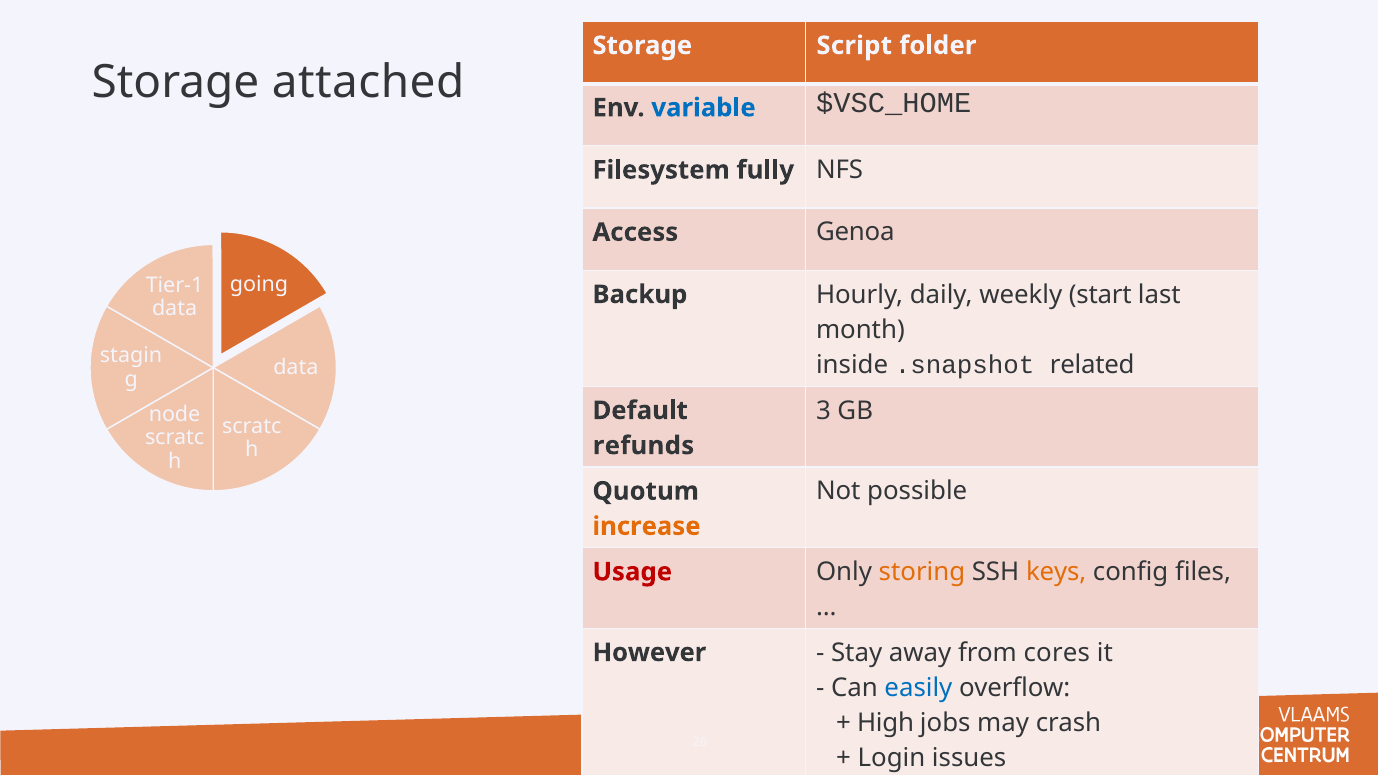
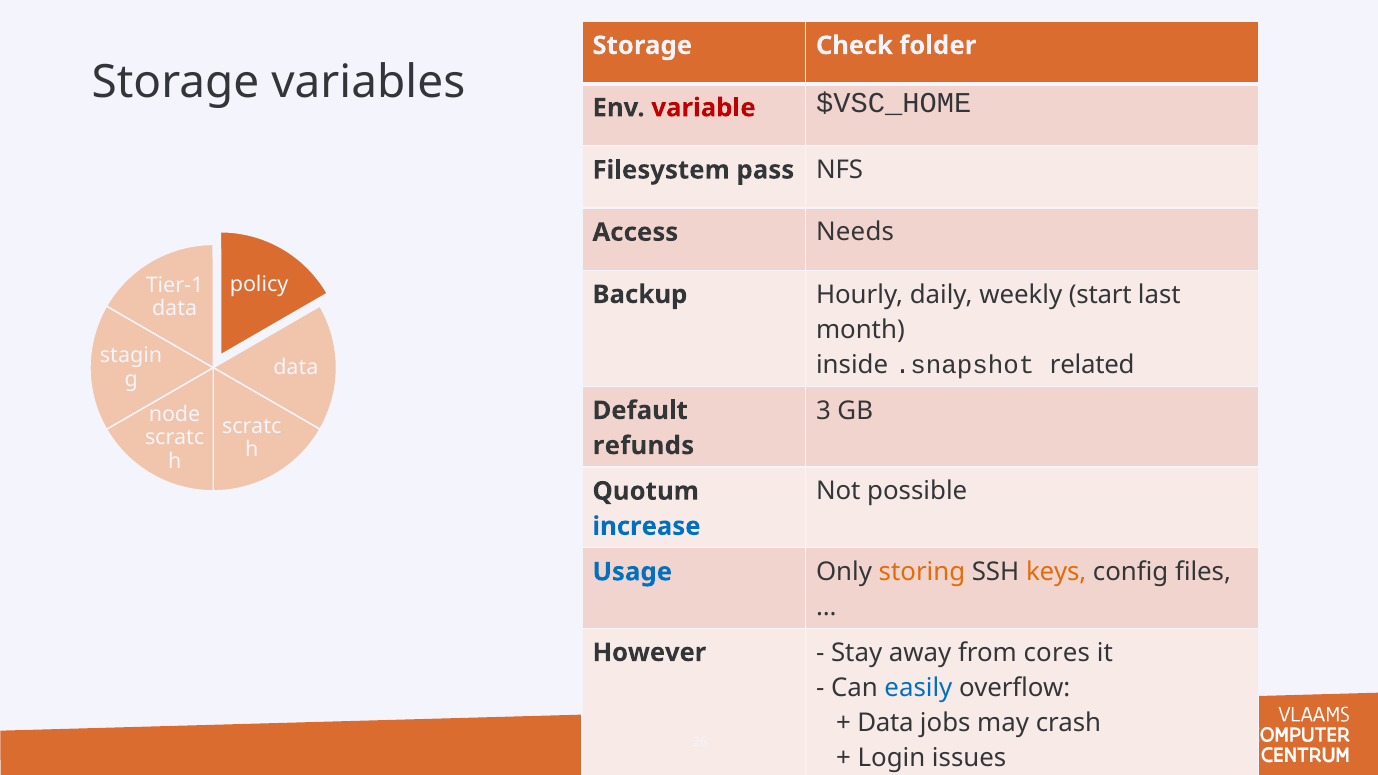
Script: Script -> Check
attached: attached -> variables
variable colour: blue -> red
fully: fully -> pass
Genoa: Genoa -> Needs
going: going -> policy
increase colour: orange -> blue
Usage colour: red -> blue
High at (886, 723): High -> Data
